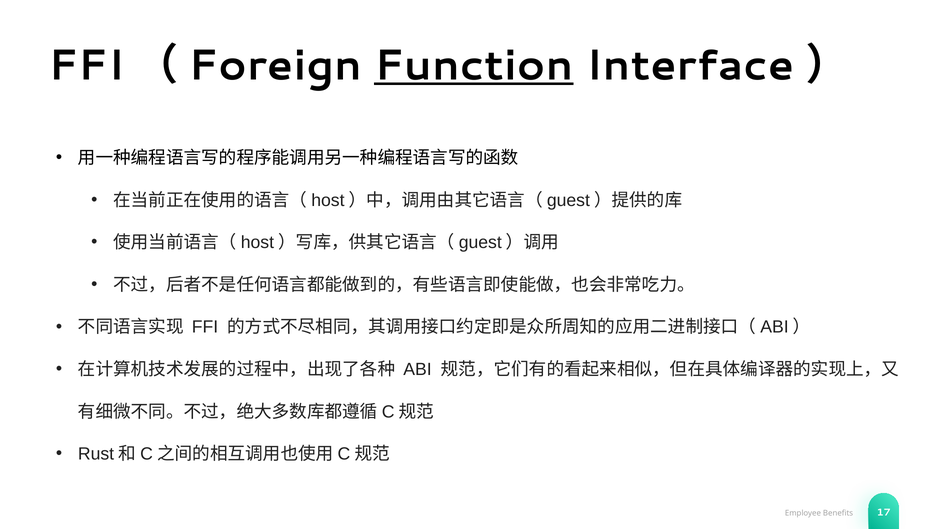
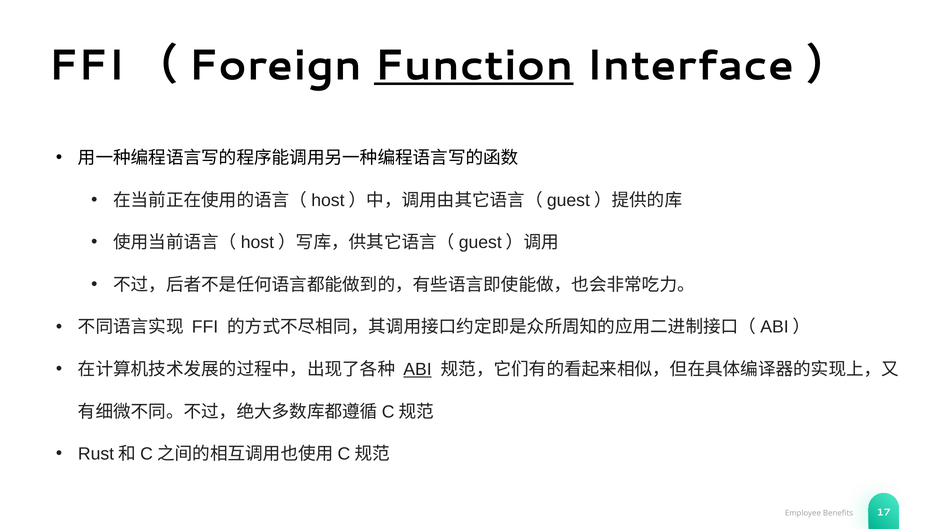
ABI underline: none -> present
